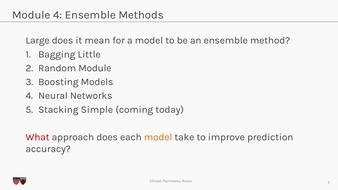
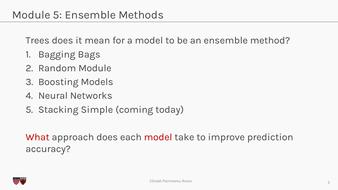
Module 4: 4 -> 5
Large: Large -> Trees
Little: Little -> Bags
model at (158, 137) colour: orange -> red
